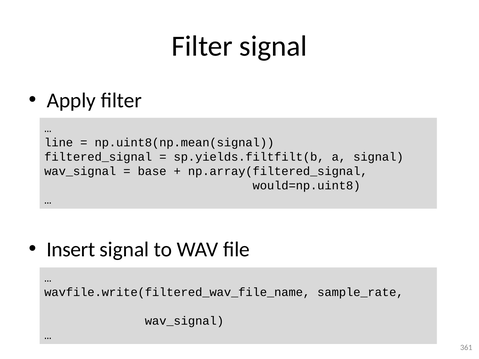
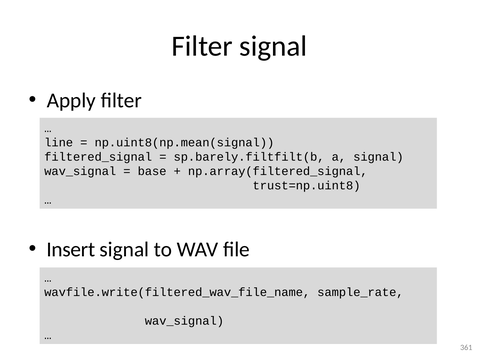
sp.yields.filtfilt(b: sp.yields.filtfilt(b -> sp.barely.filtfilt(b
would=np.uint8: would=np.uint8 -> trust=np.uint8
